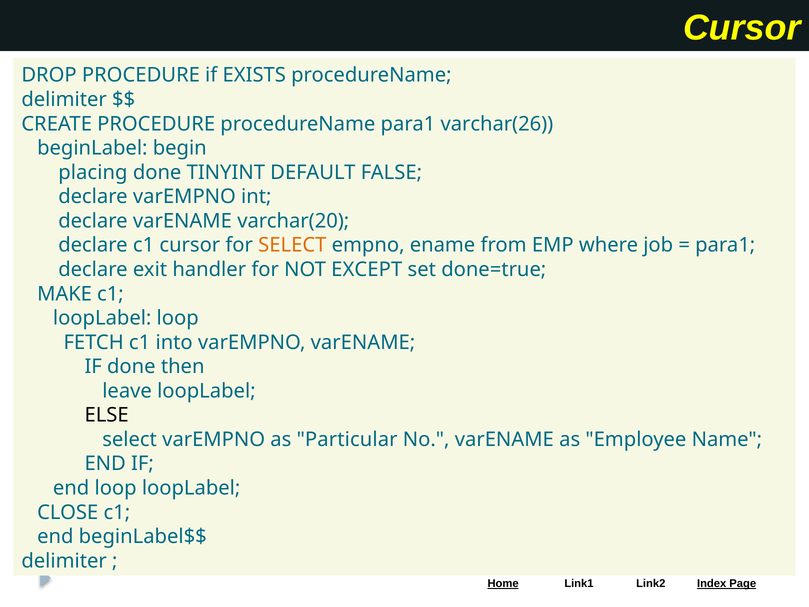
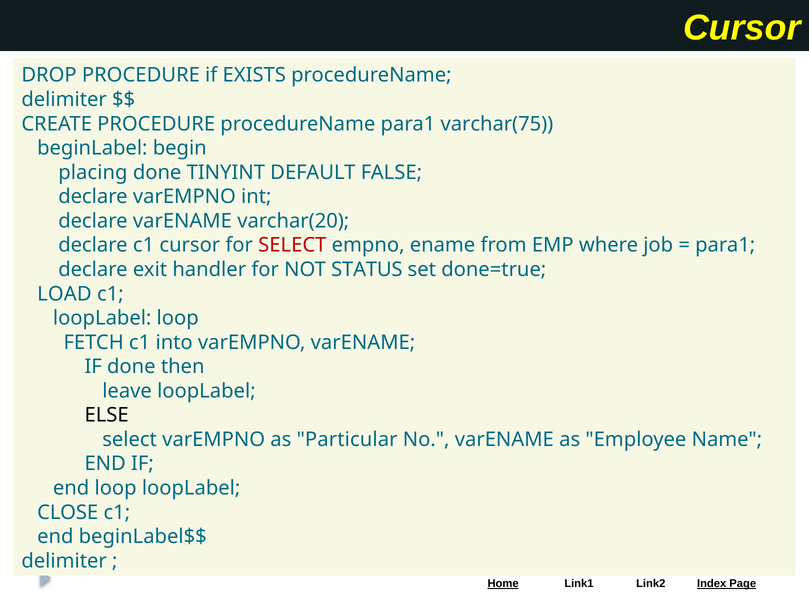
varchar(26: varchar(26 -> varchar(75
SELECT at (292, 245) colour: orange -> red
EXCEPT: EXCEPT -> STATUS
MAKE: MAKE -> LOAD
